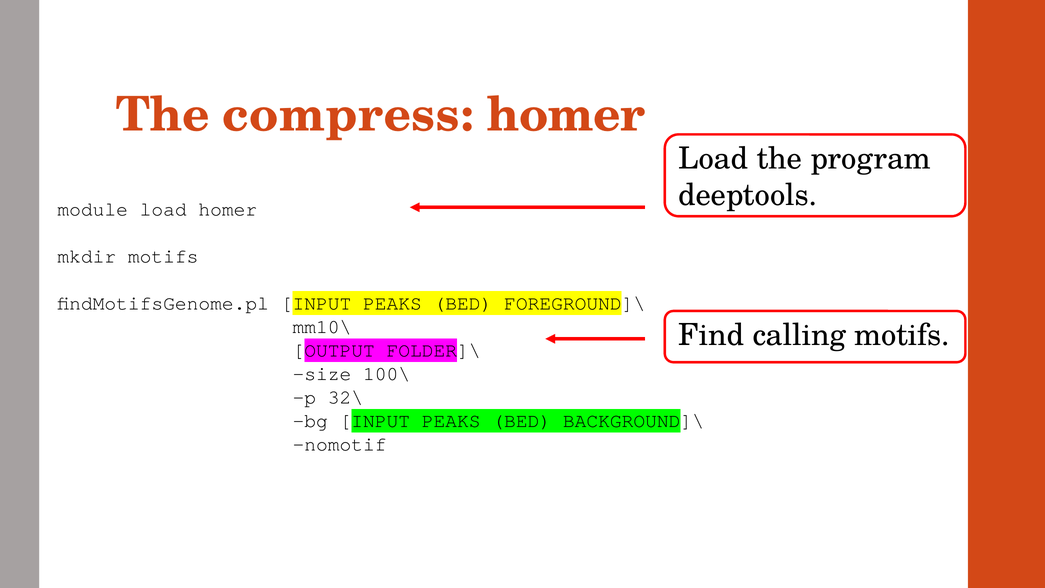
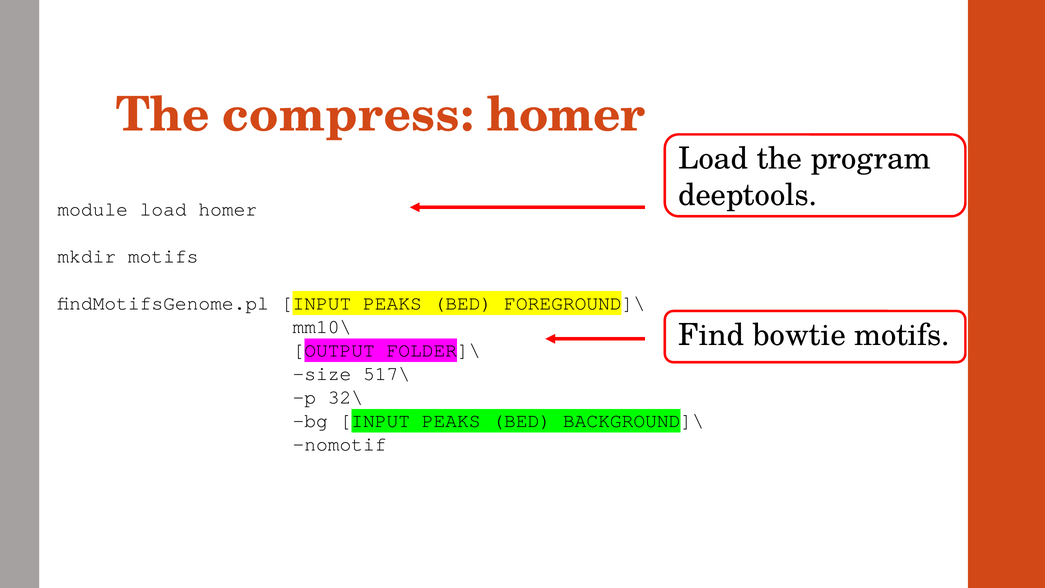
calling: calling -> bowtie
100\: 100\ -> 517\
